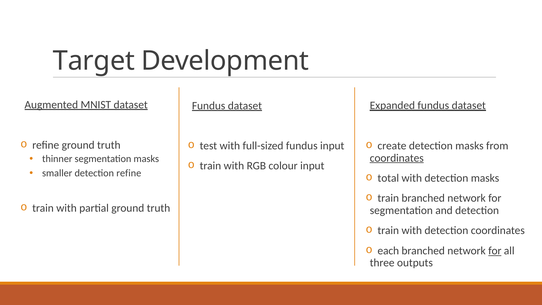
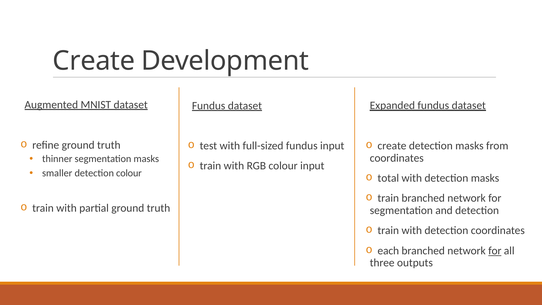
Target at (94, 61): Target -> Create
coordinates at (397, 158) underline: present -> none
detection refine: refine -> colour
